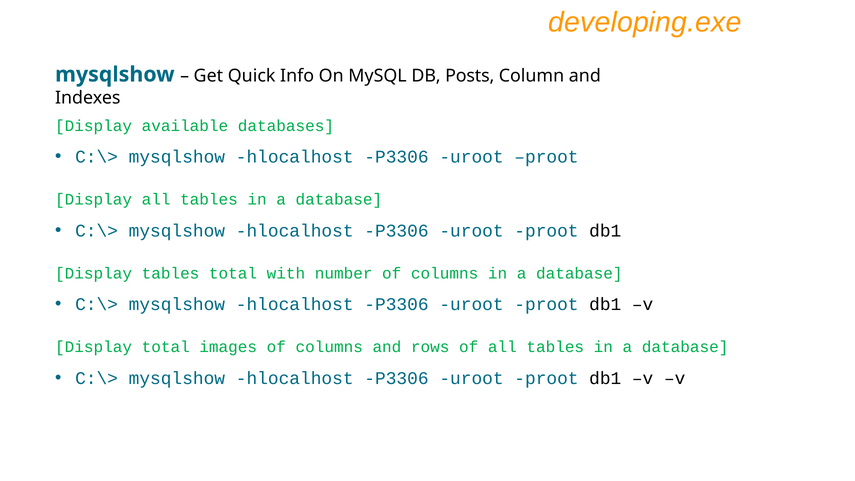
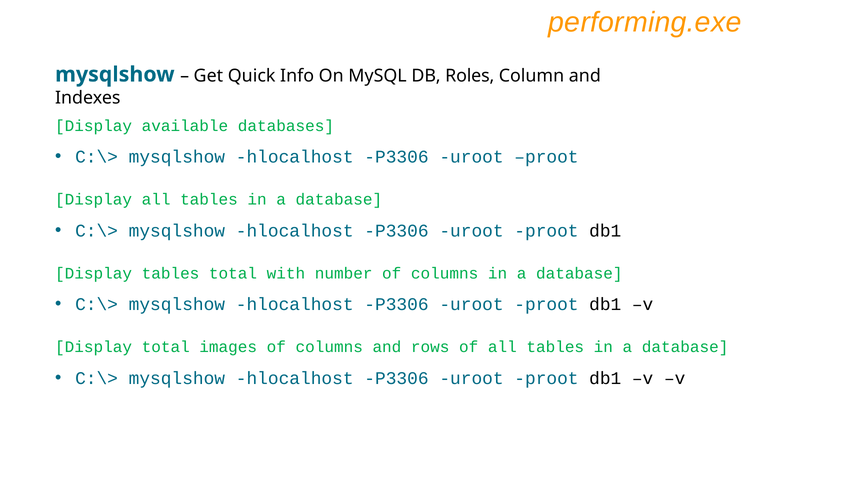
developing.exe: developing.exe -> performing.exe
Posts: Posts -> Roles
